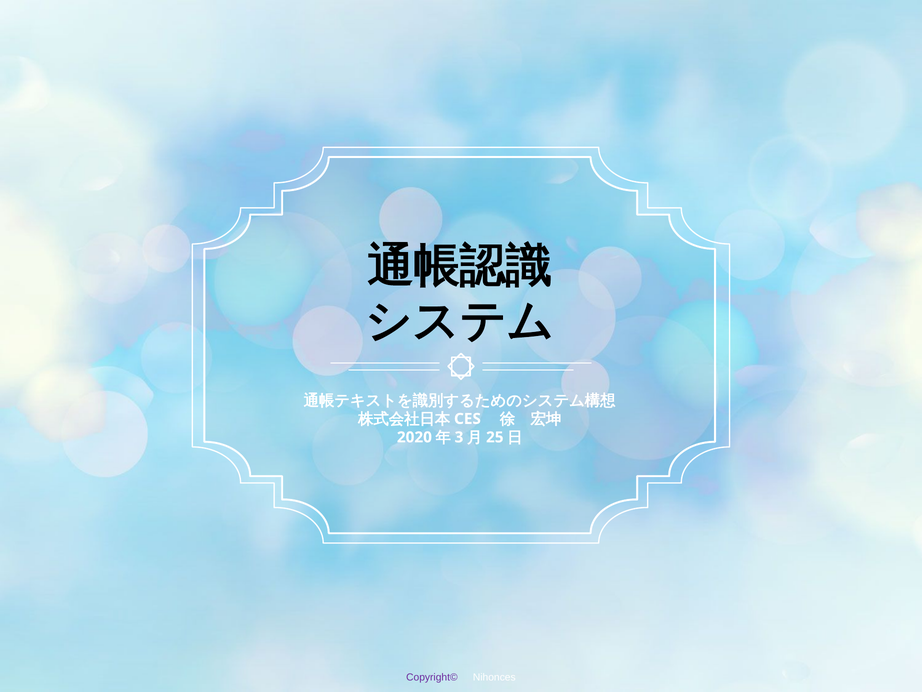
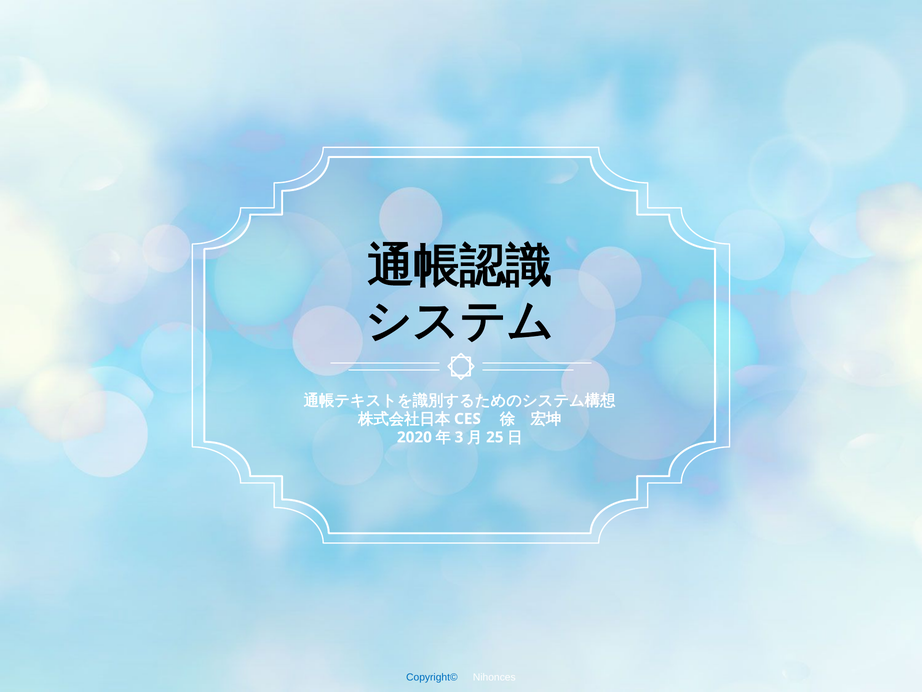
Copyright© colour: purple -> blue
